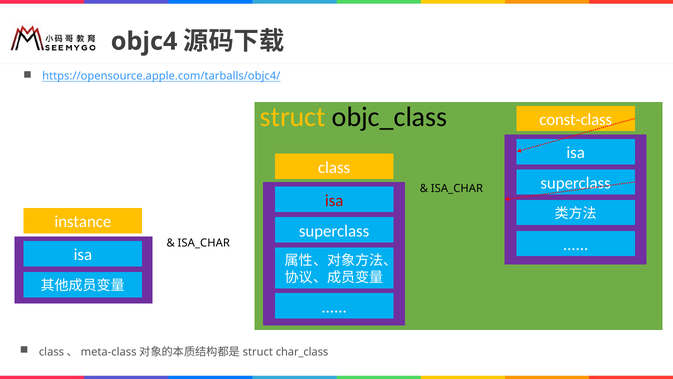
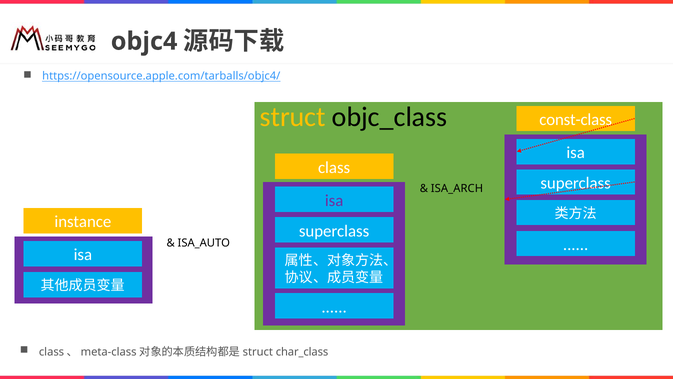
ISA_CHAR at (457, 188): ISA_CHAR -> ISA_ARCH
isa at (334, 200) colour: red -> purple
ISA_CHAR at (204, 243): ISA_CHAR -> ISA_AUTO
